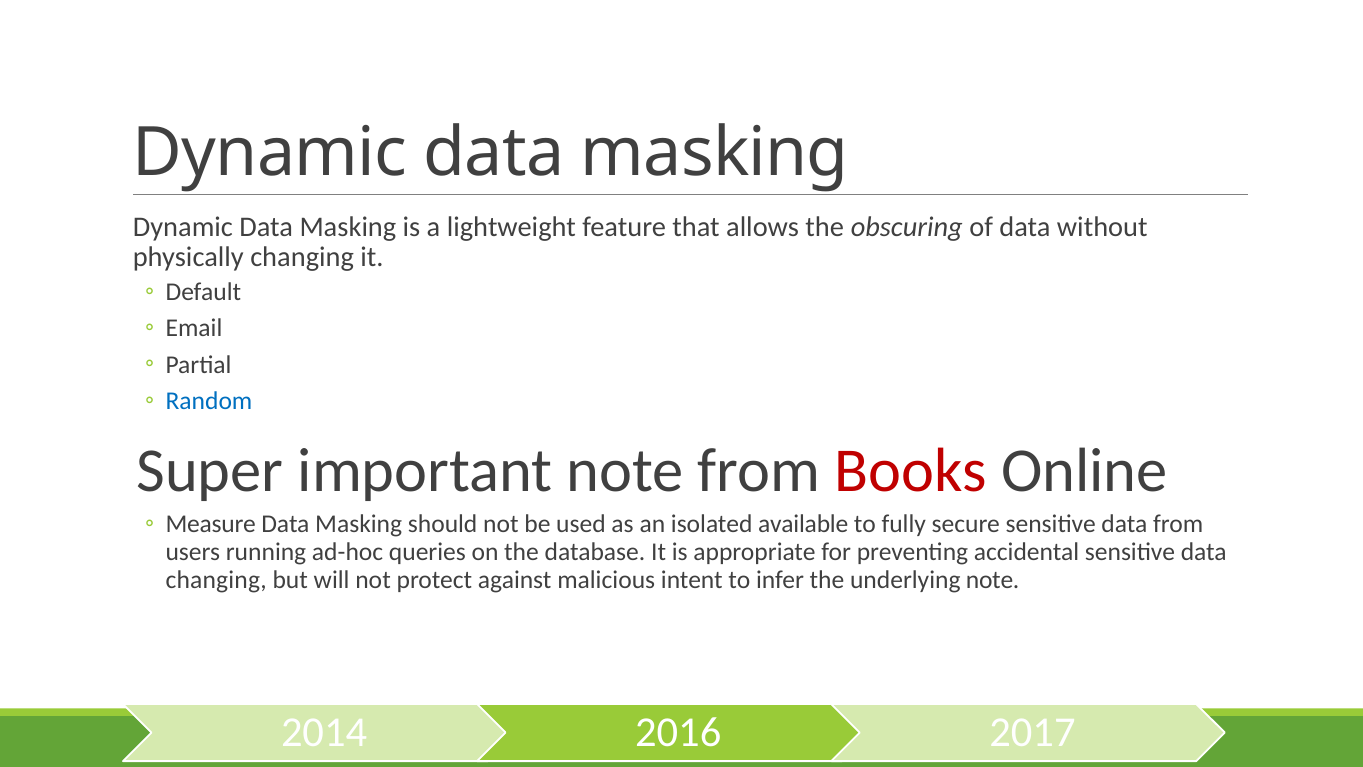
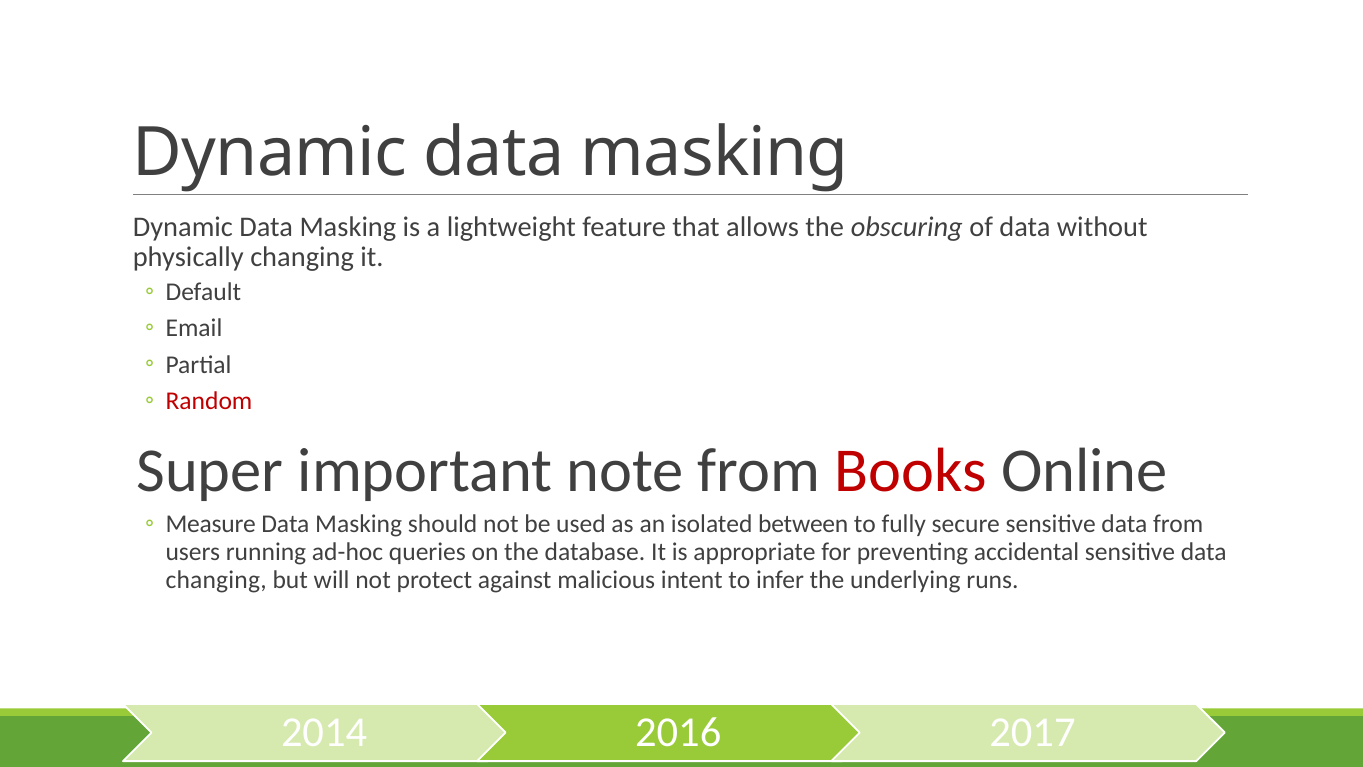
Random colour: blue -> red
available: available -> between
underlying note: note -> runs
